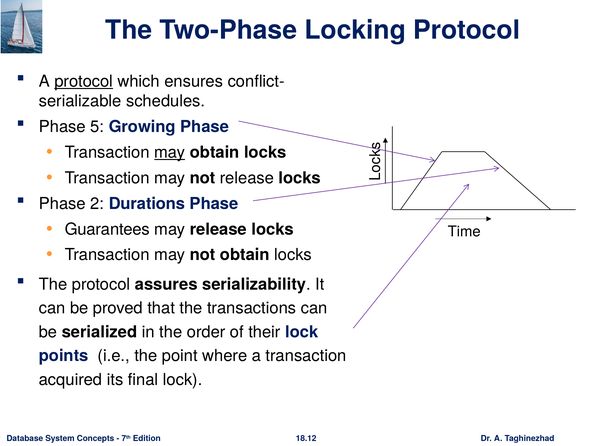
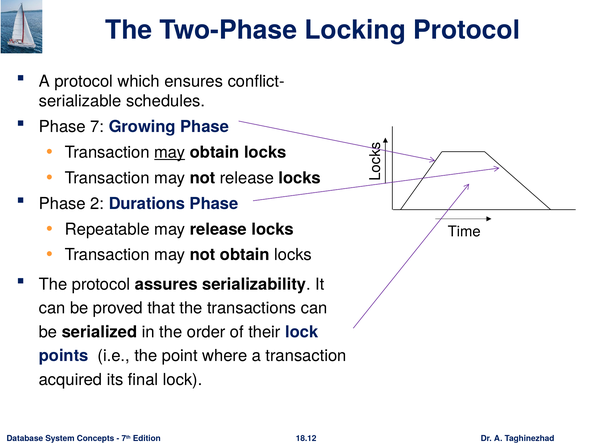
protocol at (84, 81) underline: present -> none
5: 5 -> 7
Guarantees: Guarantees -> Repeatable
